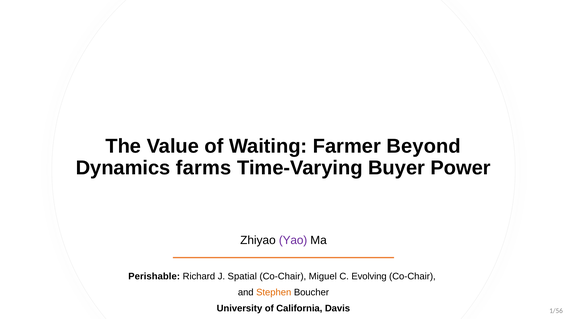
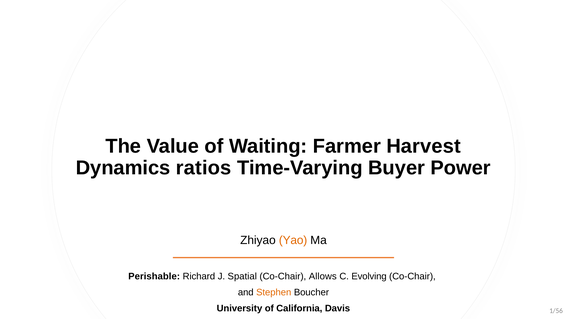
Beyond: Beyond -> Harvest
farms: farms -> ratios
Yao colour: purple -> orange
Miguel: Miguel -> Allows
